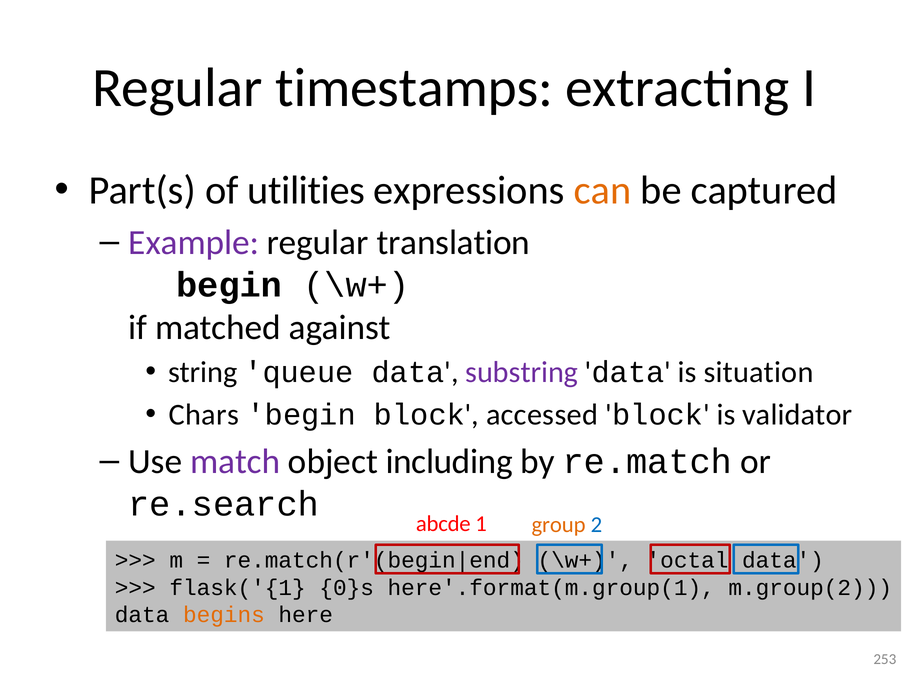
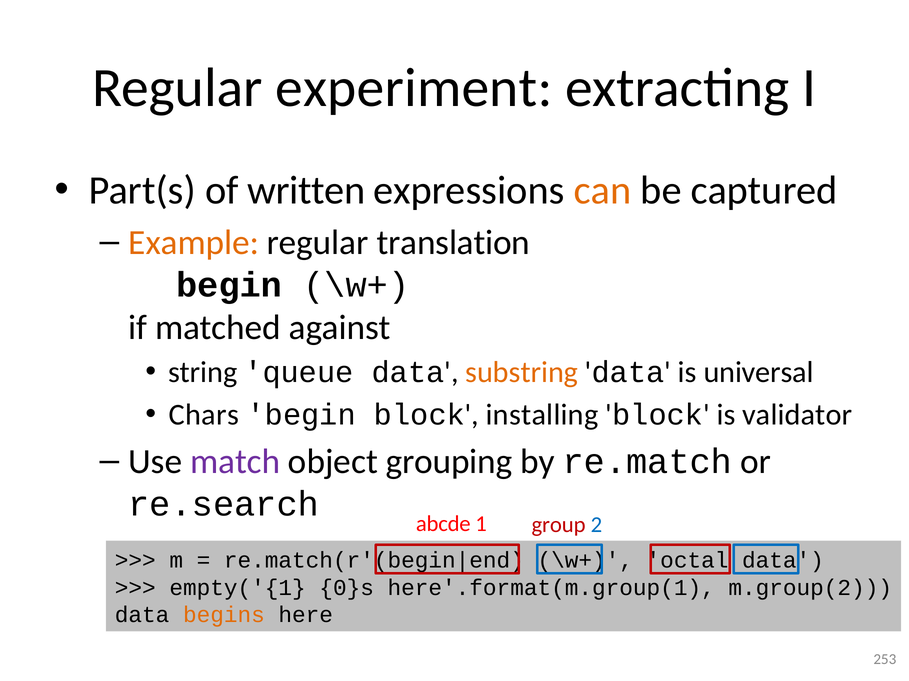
timestamps: timestamps -> experiment
utilities: utilities -> written
Example colour: purple -> orange
substring colour: purple -> orange
situation: situation -> universal
accessed: accessed -> installing
including: including -> grouping
group colour: orange -> red
flask('{1: flask('{1 -> empty('{1
